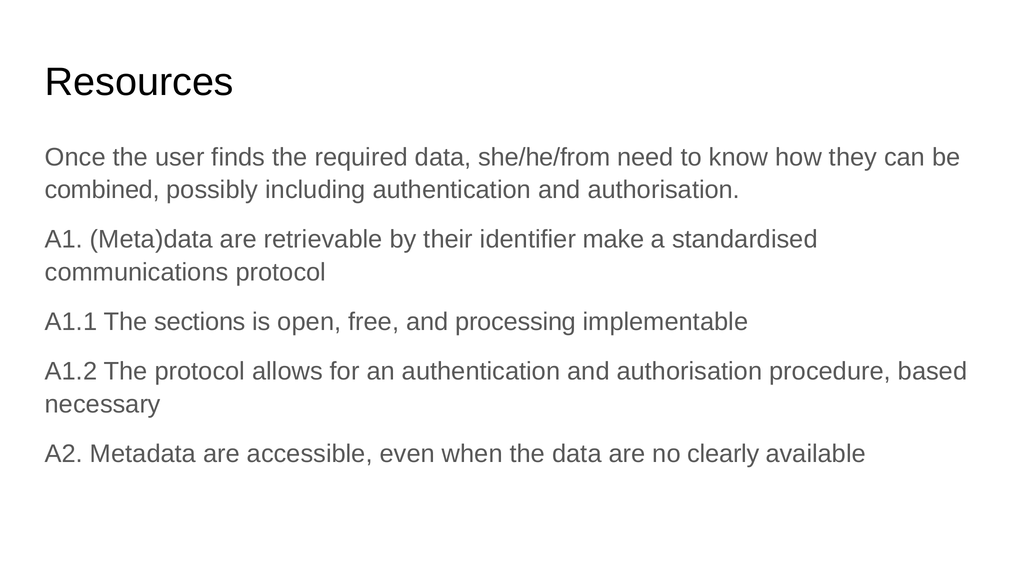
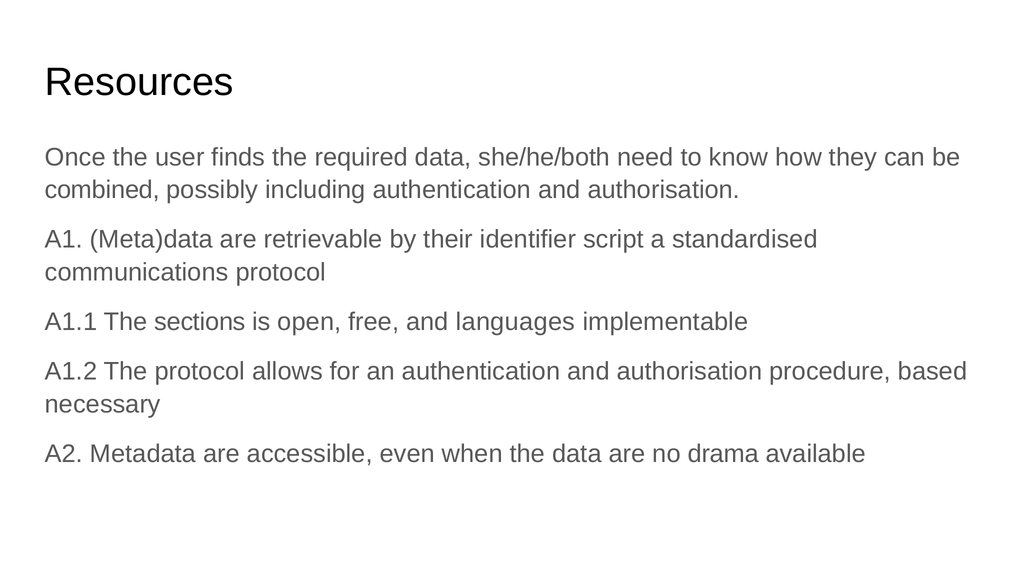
she/he/from: she/he/from -> she/he/both
make: make -> script
processing: processing -> languages
clearly: clearly -> drama
